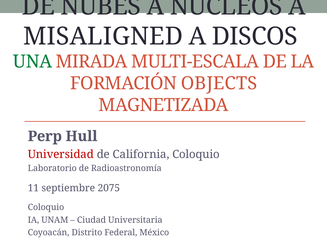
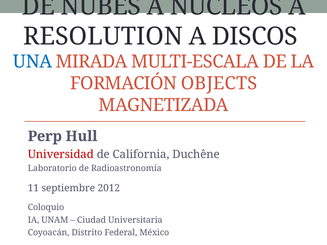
MISALIGNED: MISALIGNED -> RESOLUTION
UNA colour: green -> blue
California Coloquio: Coloquio -> Duchêne
2075: 2075 -> 2012
